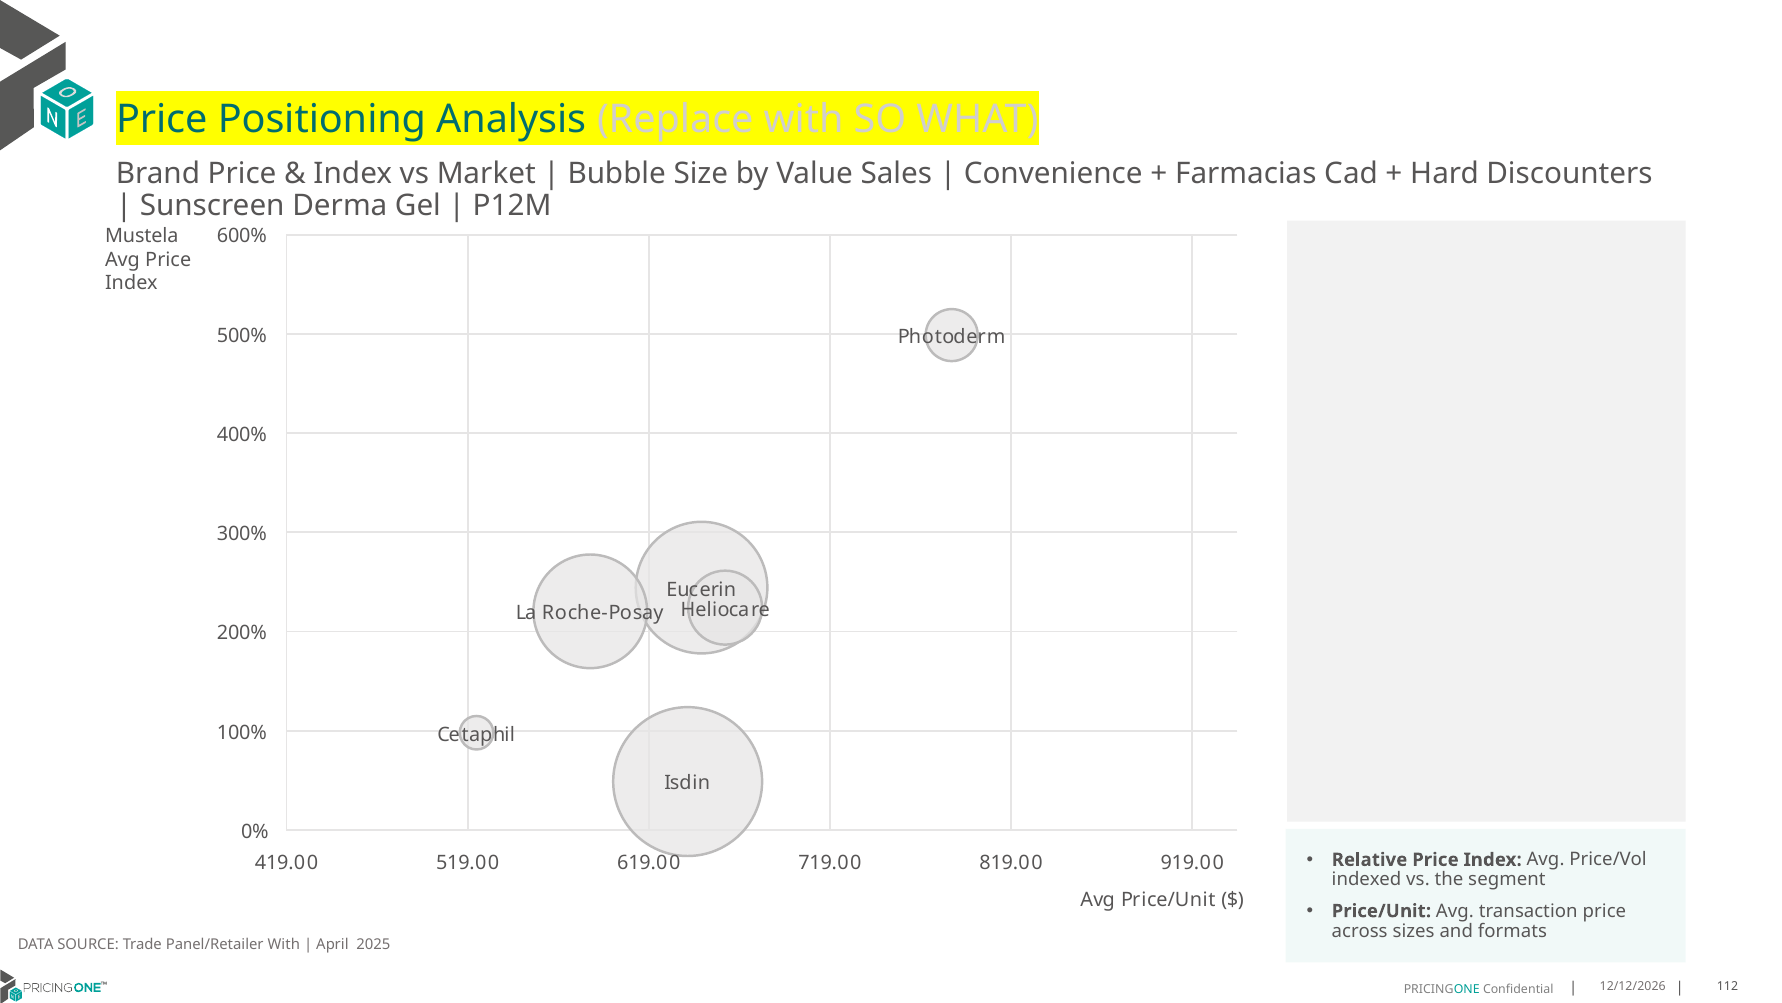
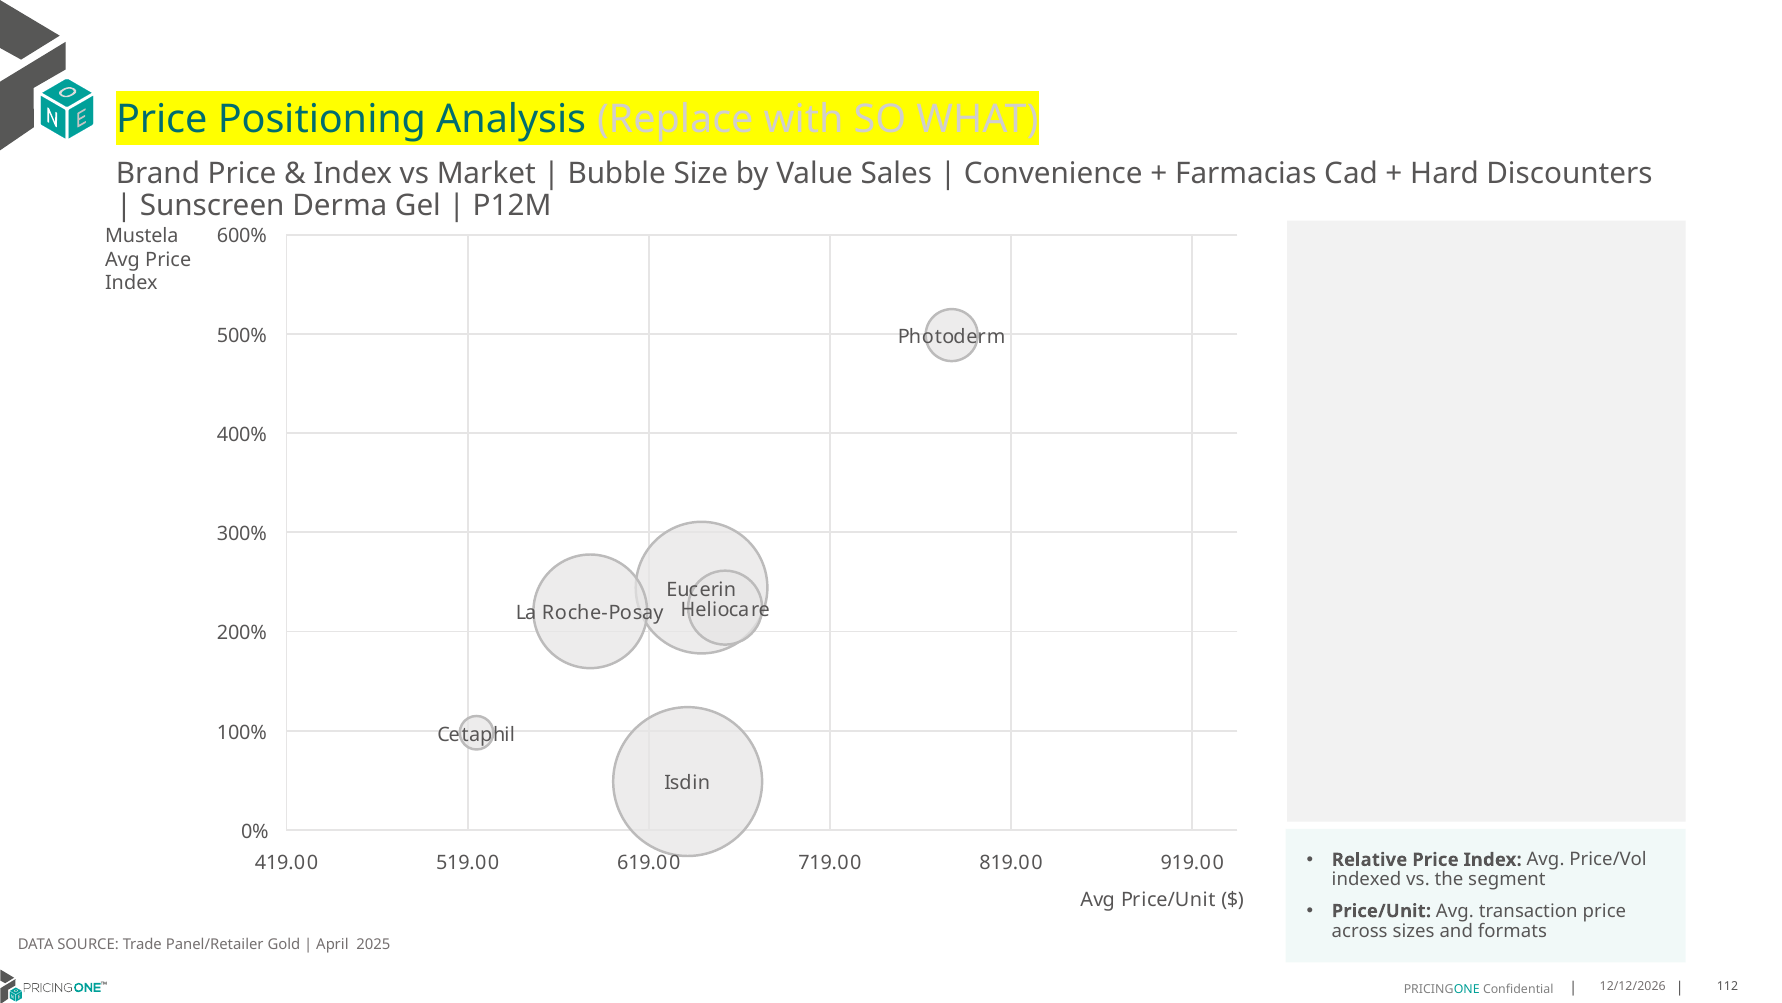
Panel/Retailer With: With -> Gold
